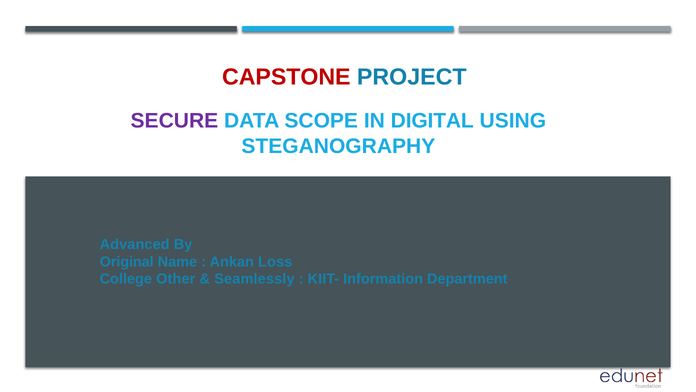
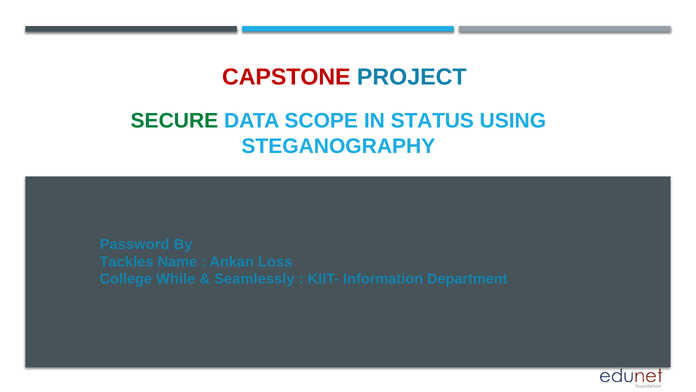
SECURE colour: purple -> green
DIGITAL: DIGITAL -> STATUS
Advanced: Advanced -> Password
Original: Original -> Tackles
Other: Other -> While
